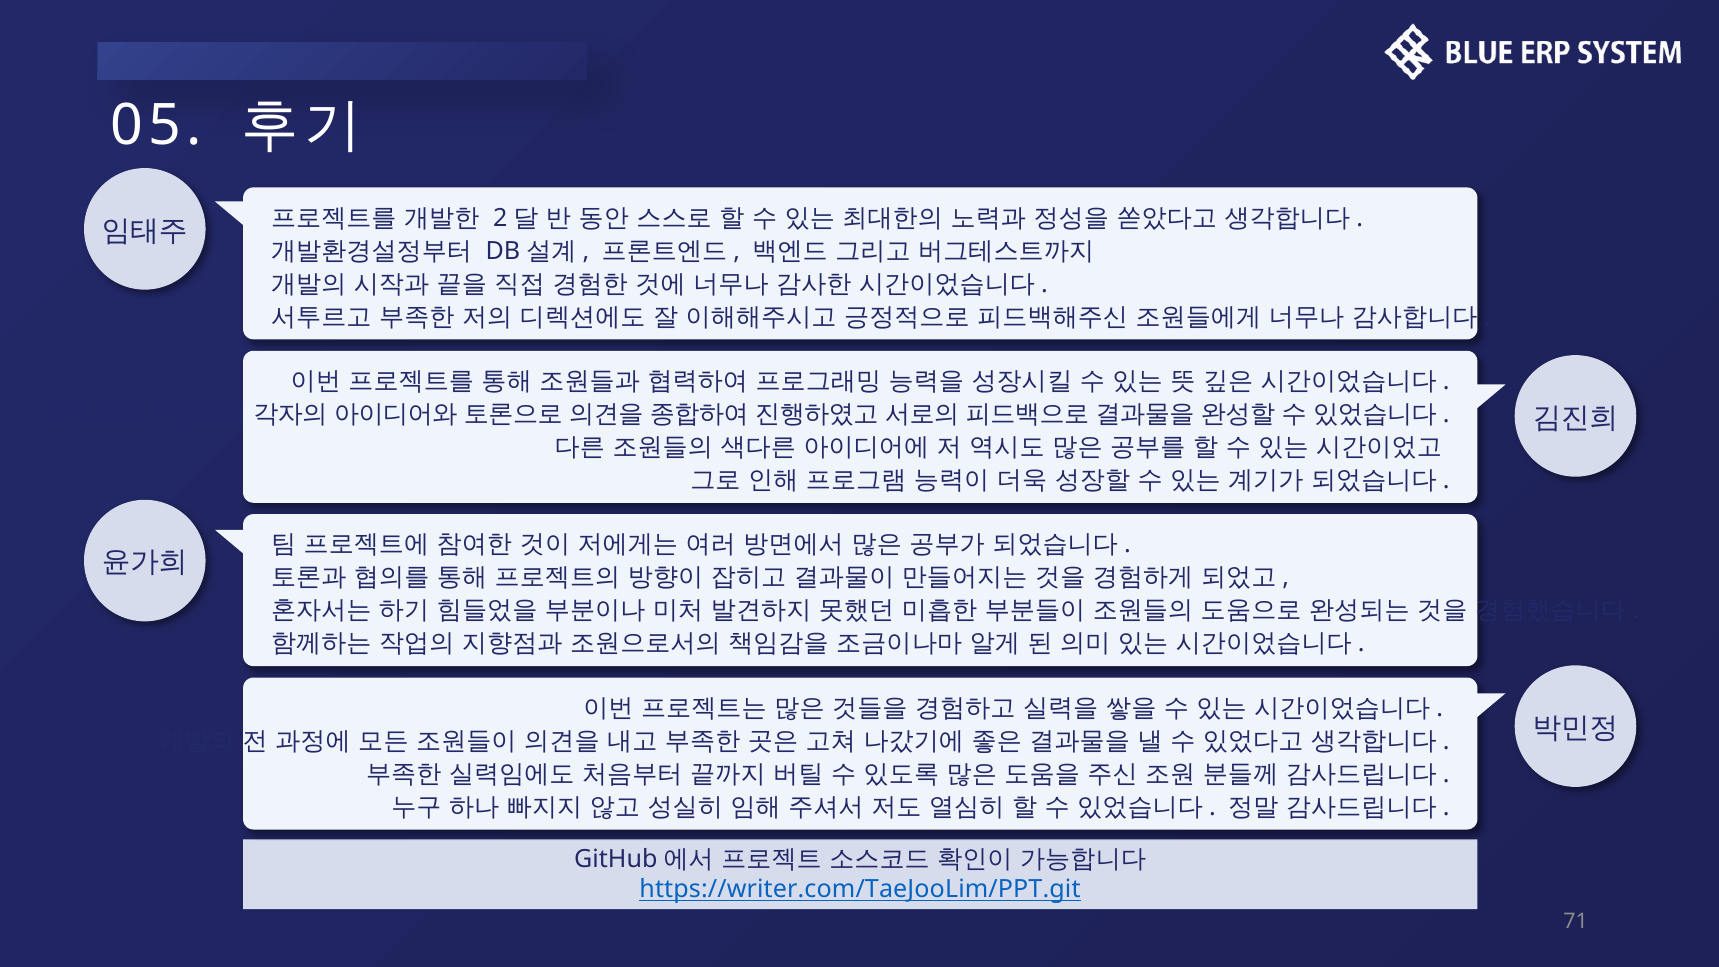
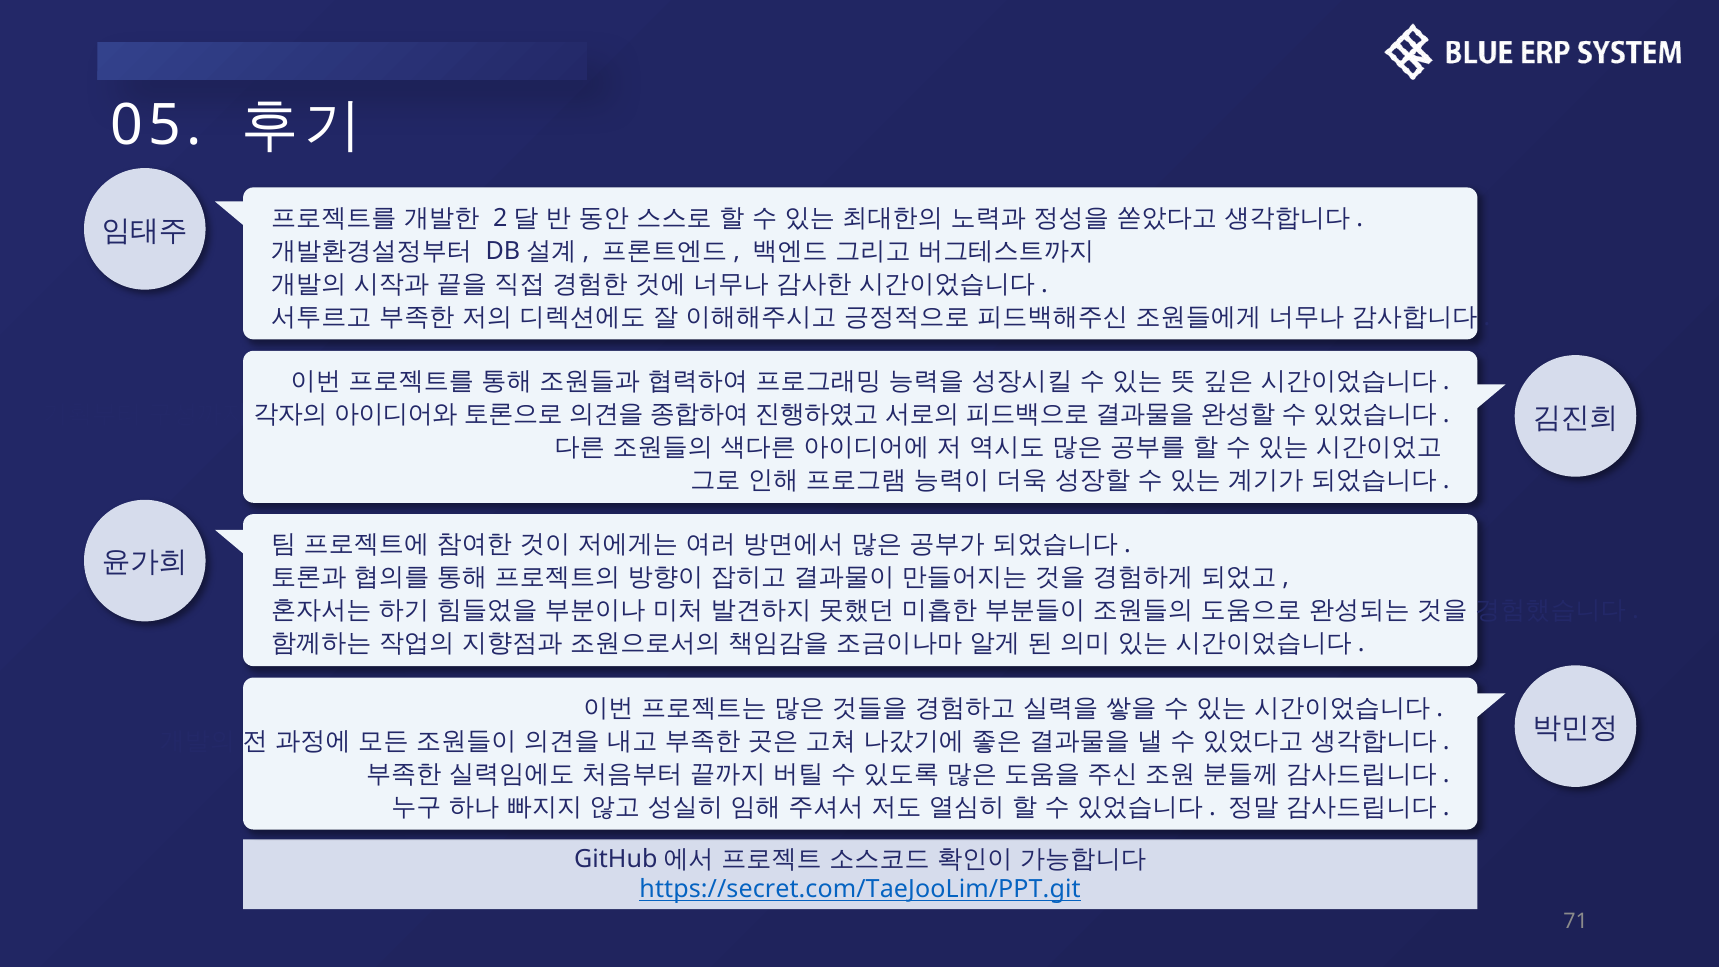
https://writer.com/TaeJooLim/PPT.git: https://writer.com/TaeJooLim/PPT.git -> https://secret.com/TaeJooLim/PPT.git
